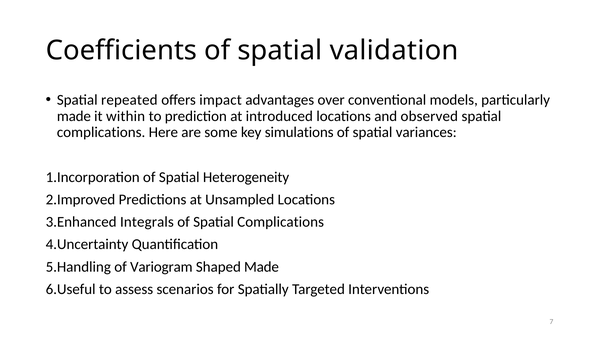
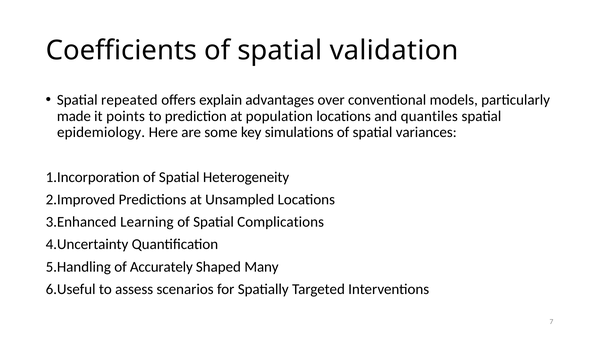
impact: impact -> explain
within: within -> points
introduced: introduced -> population
observed: observed -> quantiles
complications at (101, 132): complications -> epidemiology
Integrals: Integrals -> Learning
Variogram: Variogram -> Accurately
Shaped Made: Made -> Many
